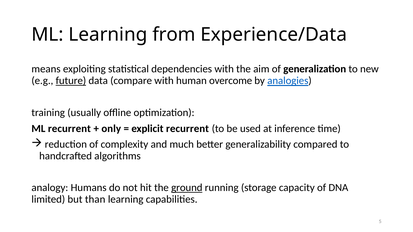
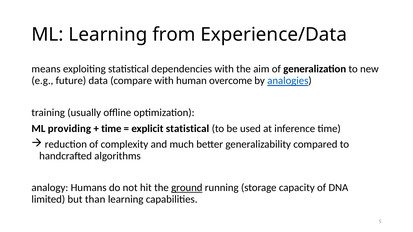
future underline: present -> none
ML recurrent: recurrent -> providing
only at (111, 129): only -> time
explicit recurrent: recurrent -> statistical
